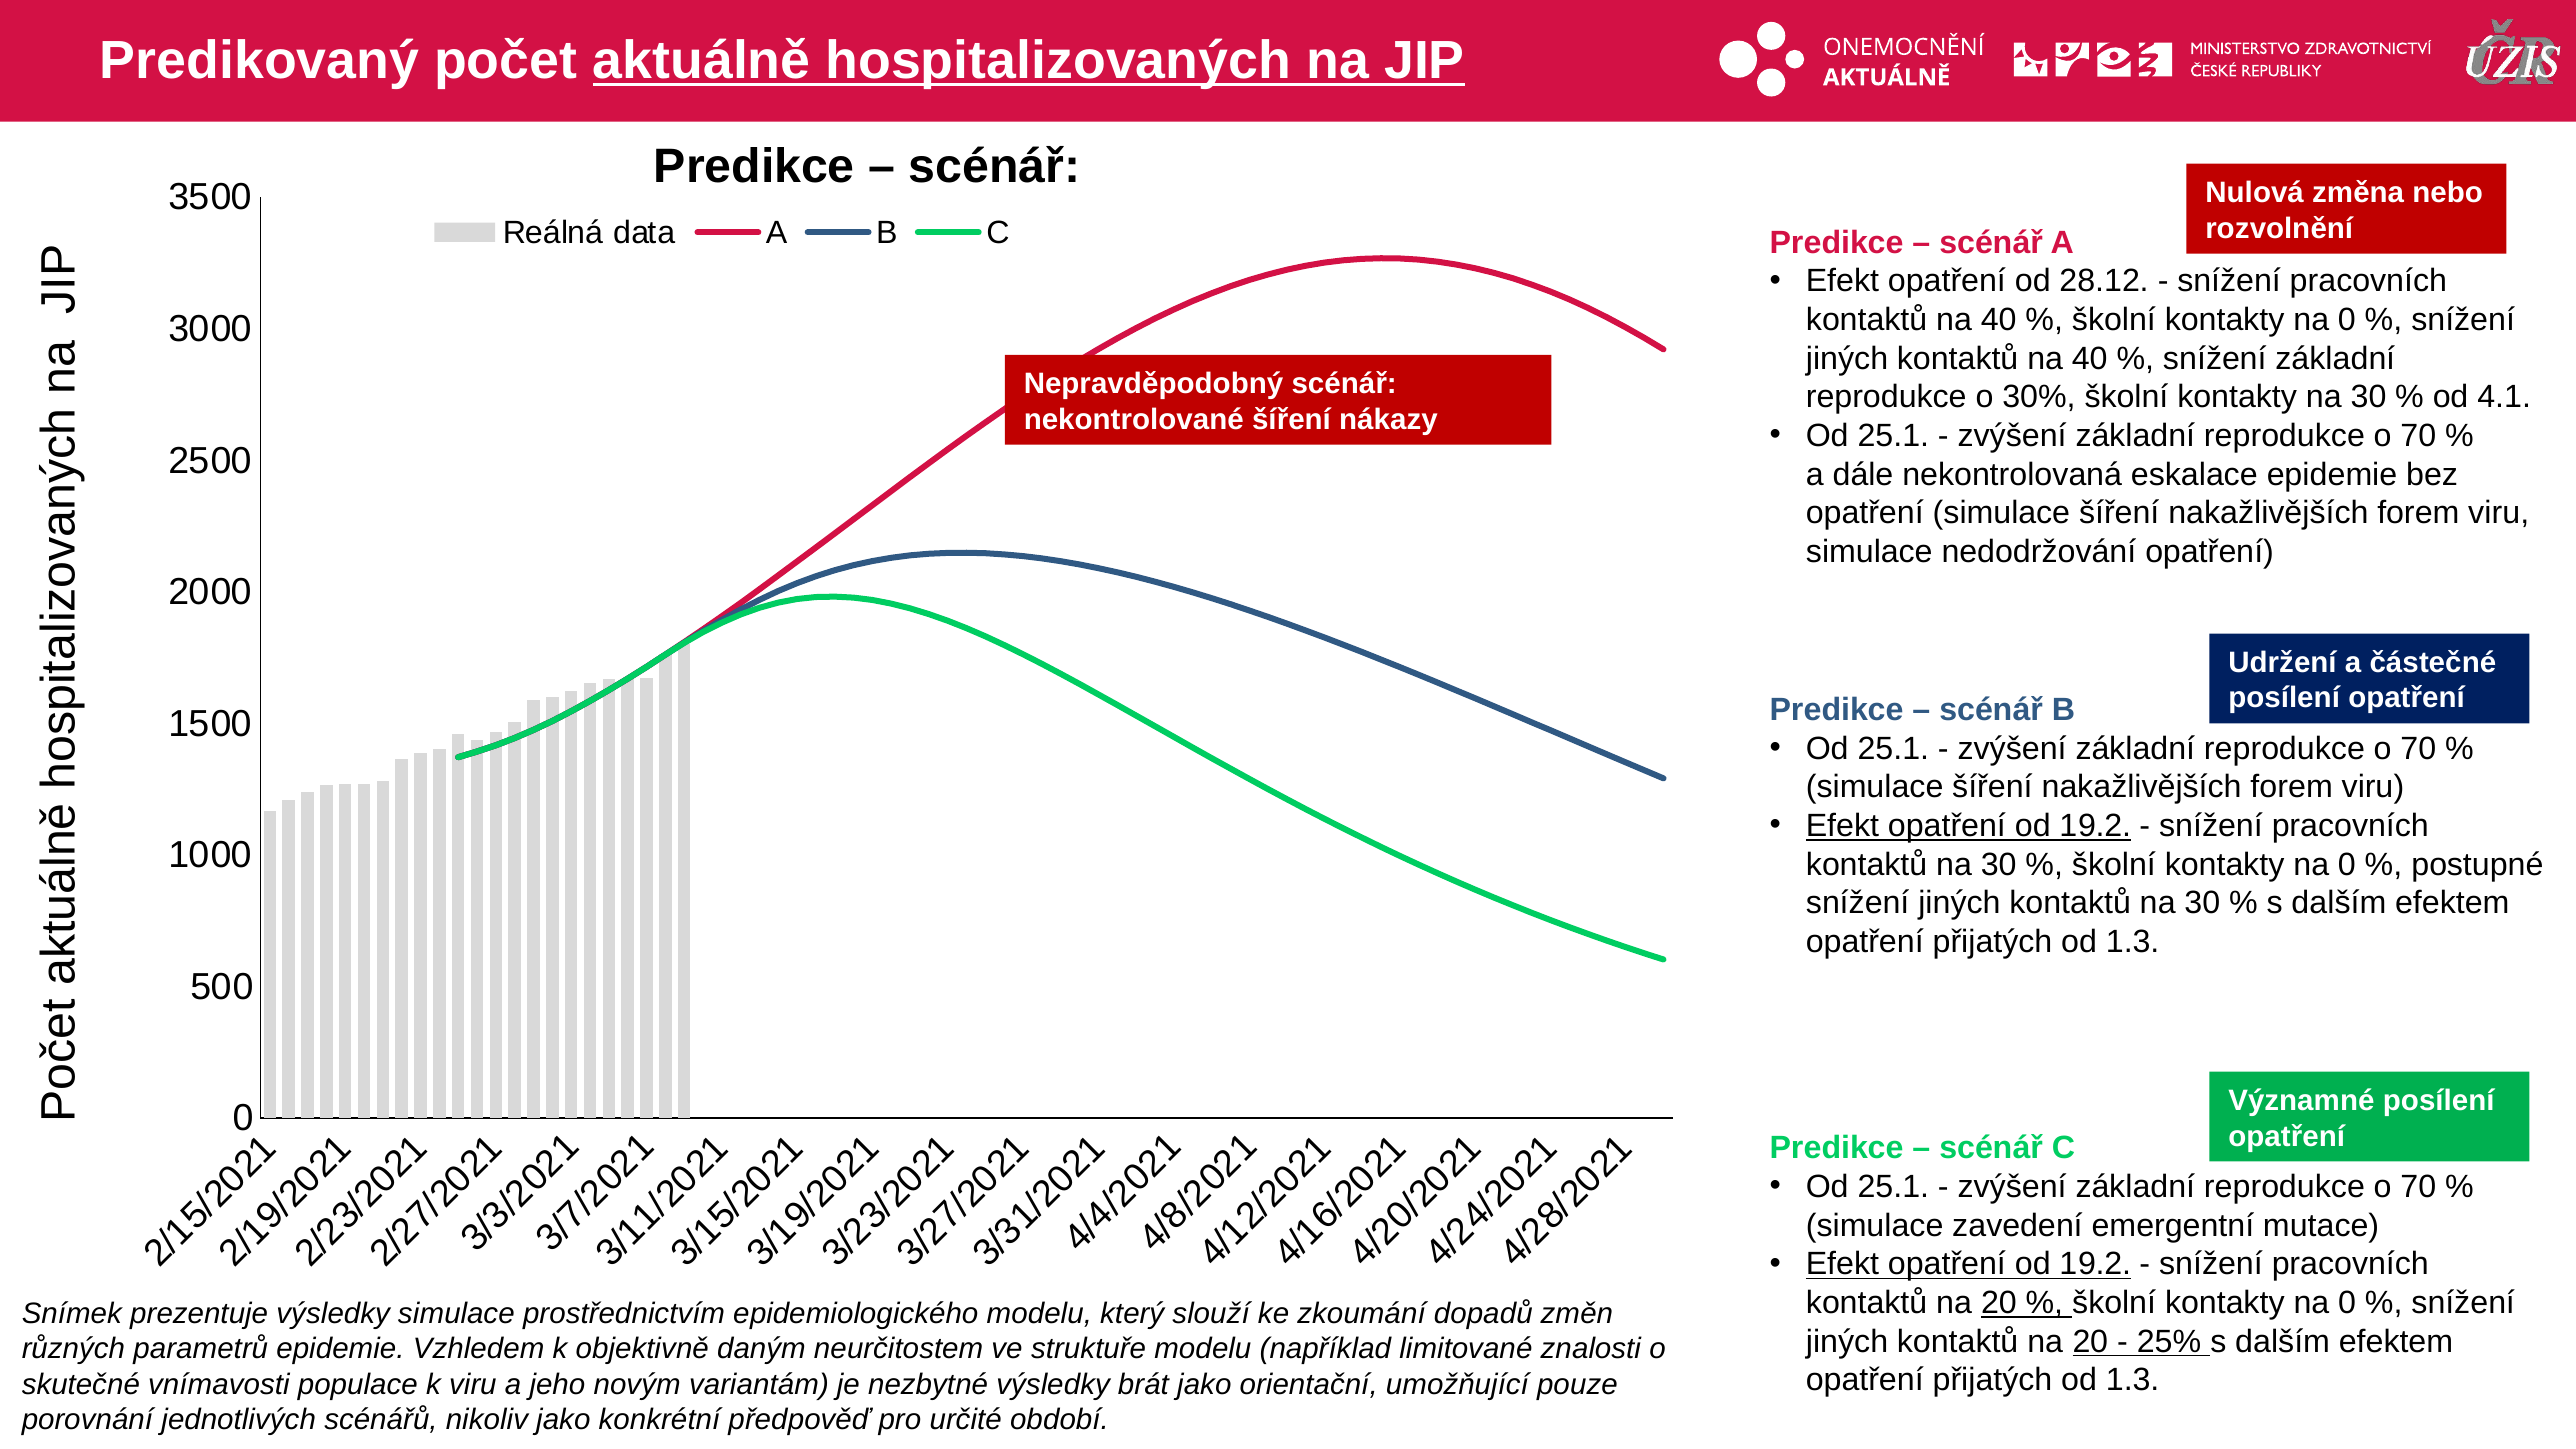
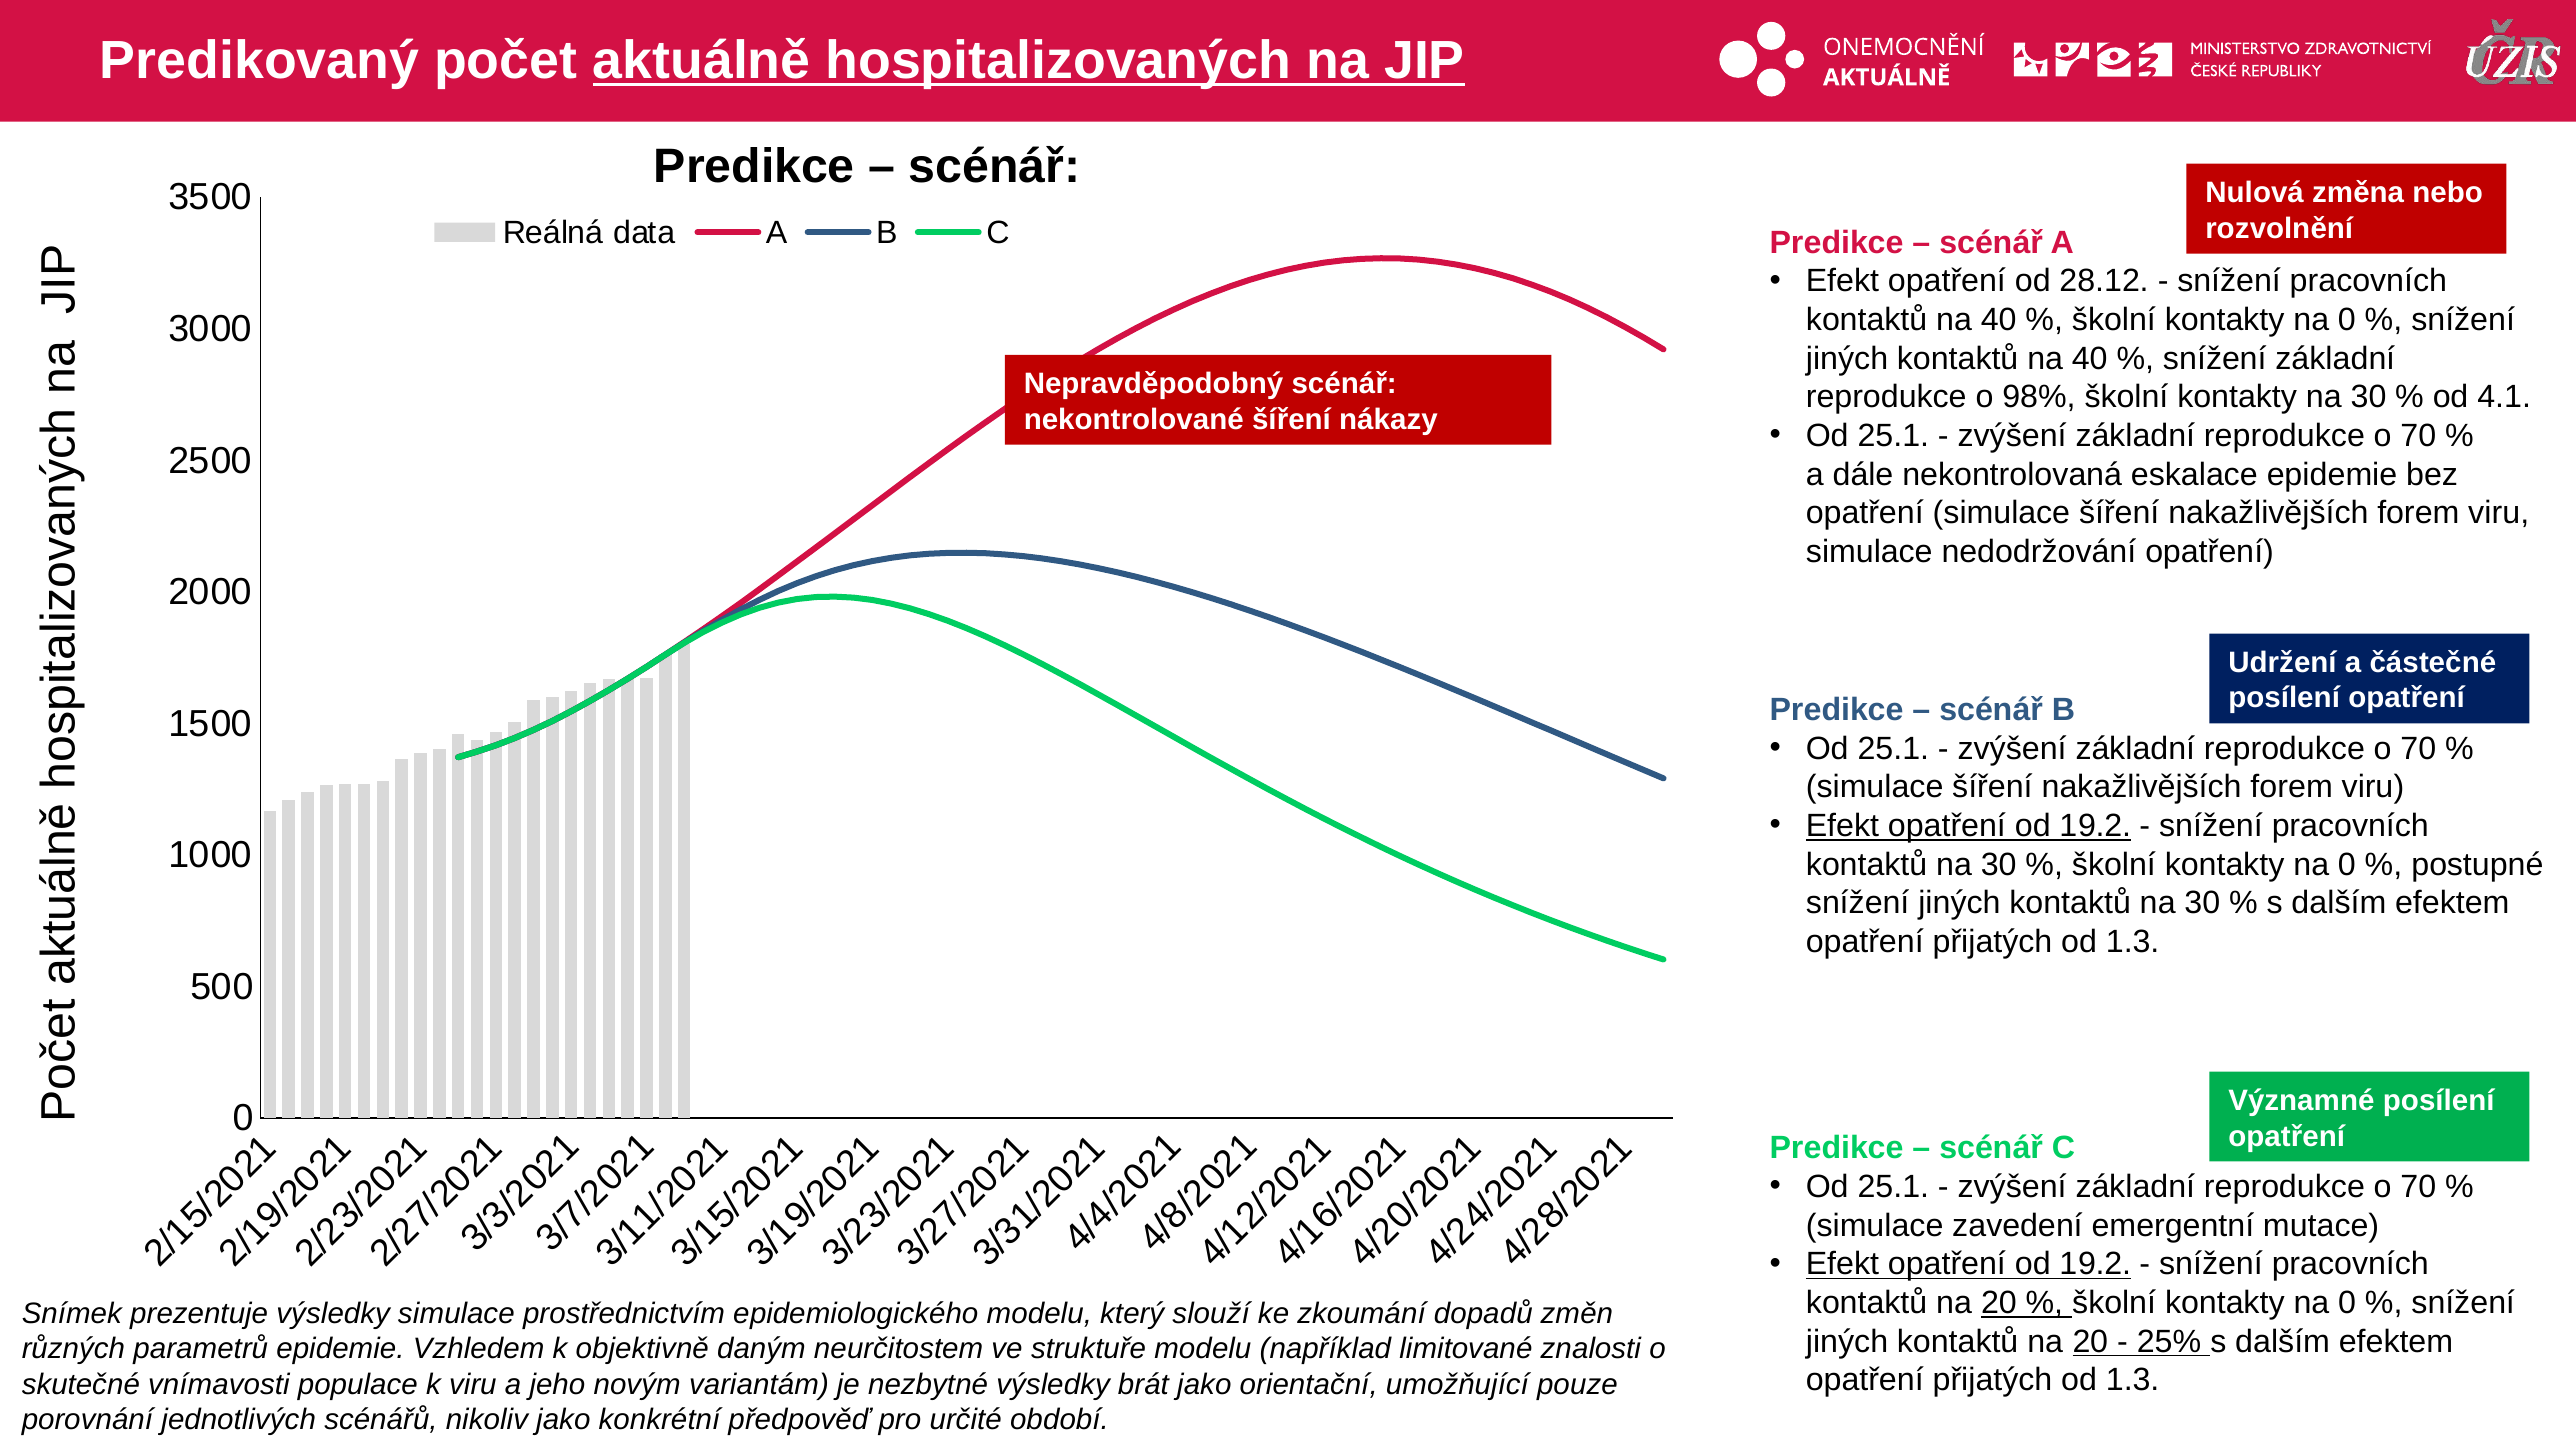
30%: 30% -> 98%
